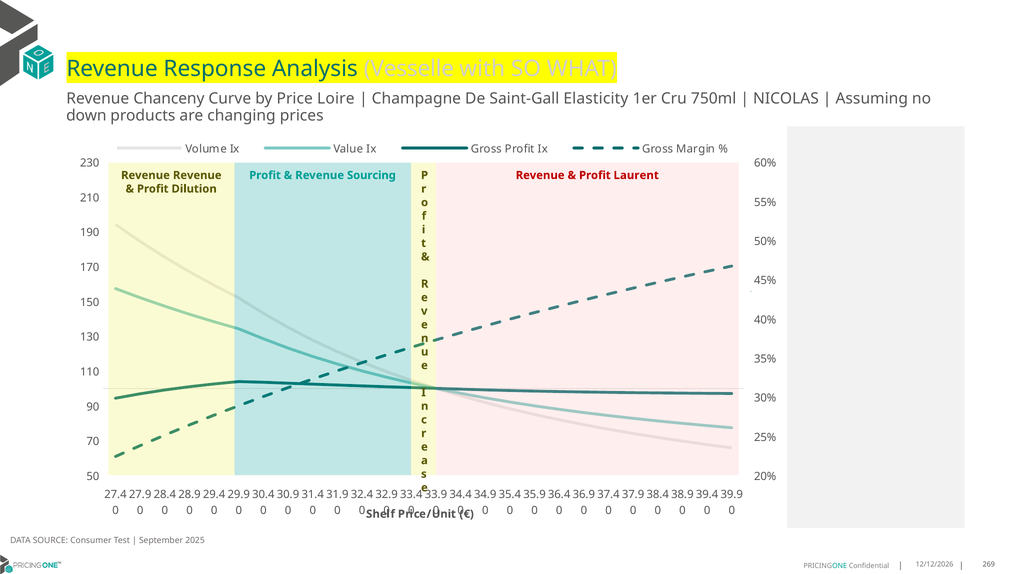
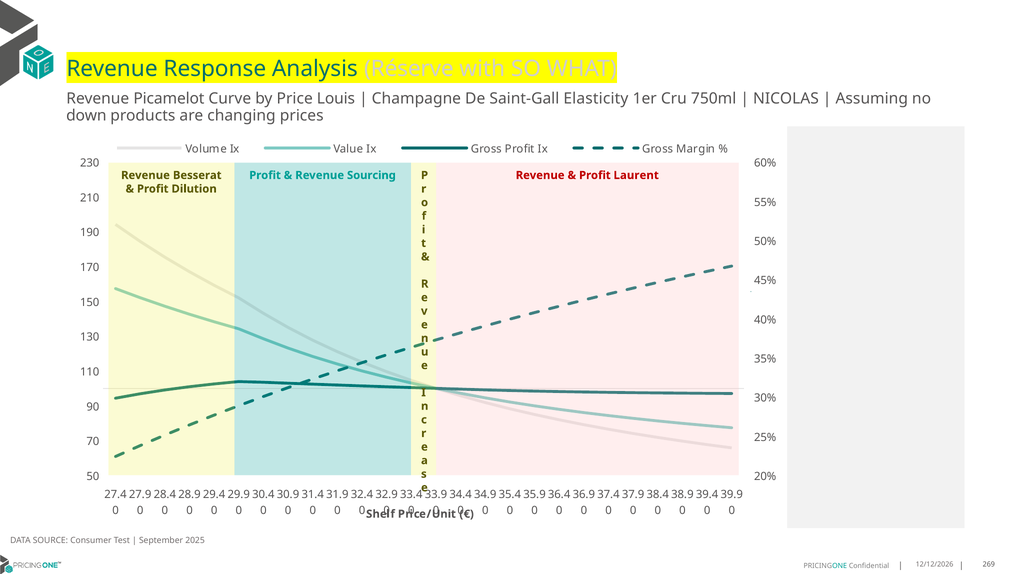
Vesselle: Vesselle -> Réserve
Chanceny: Chanceny -> Picamelot
Loire: Loire -> Louis
Revenue Revenue: Revenue -> Besserat
